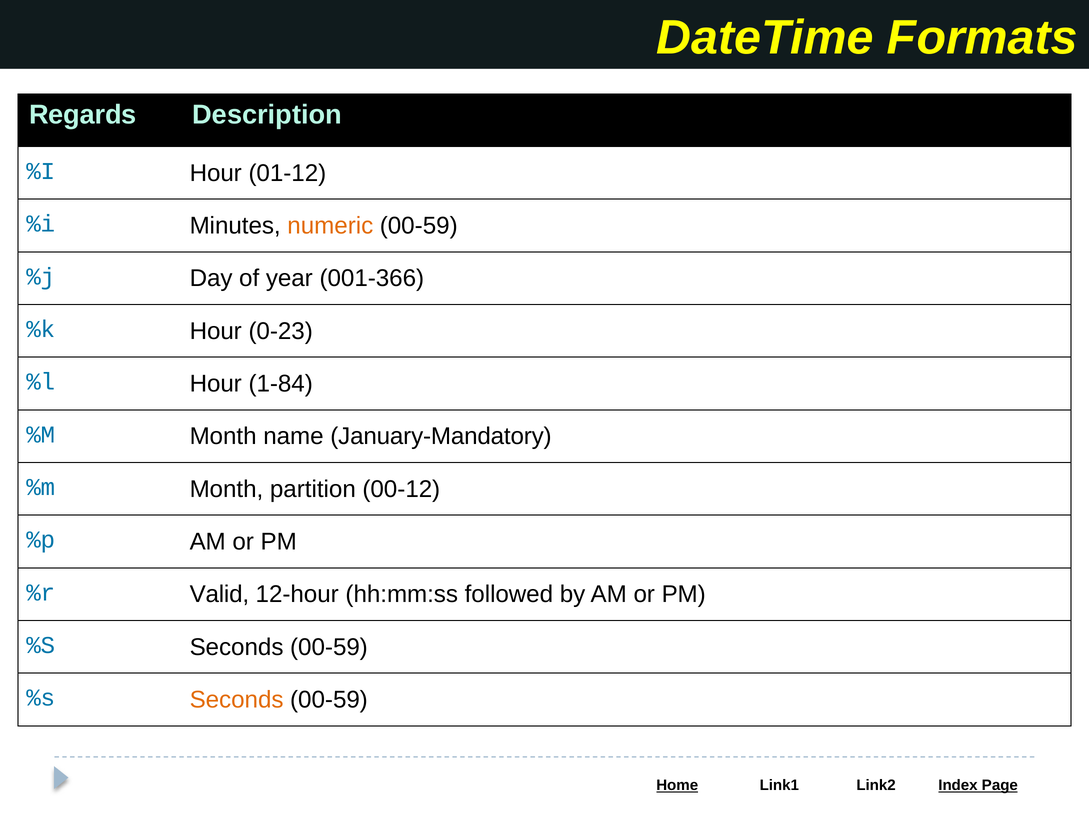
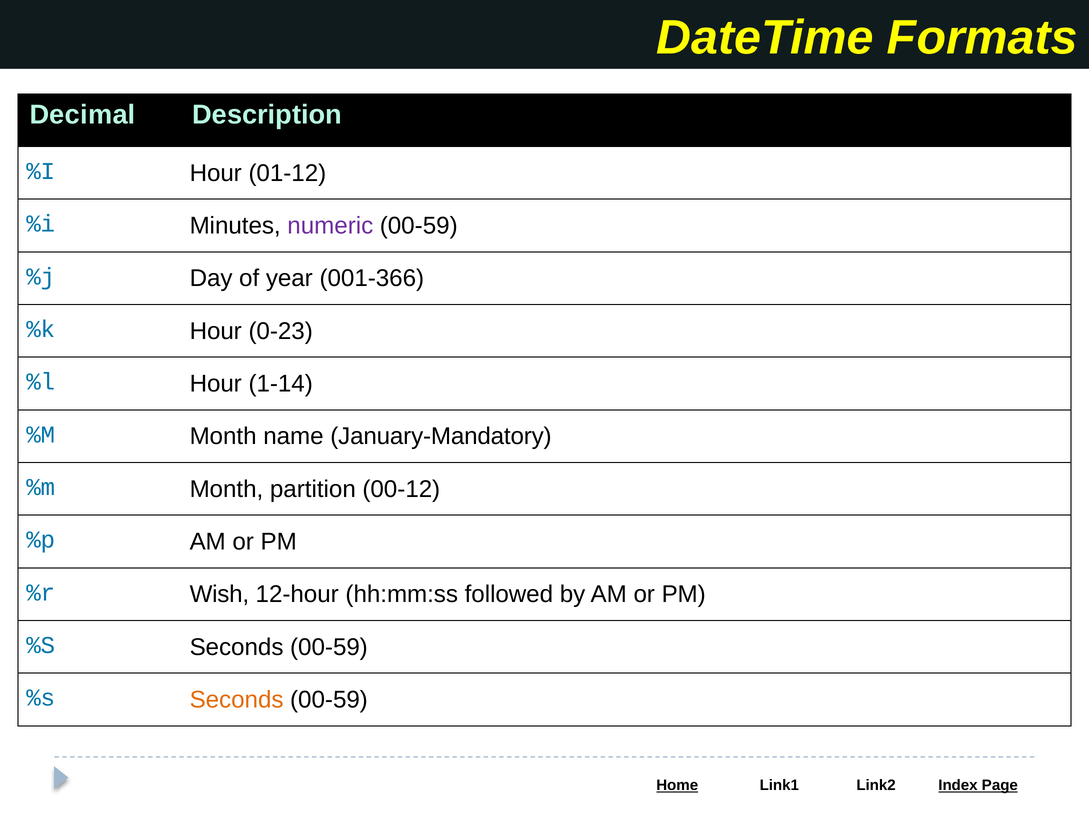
Regards: Regards -> Decimal
numeric colour: orange -> purple
1-84: 1-84 -> 1-14
Valid: Valid -> Wish
